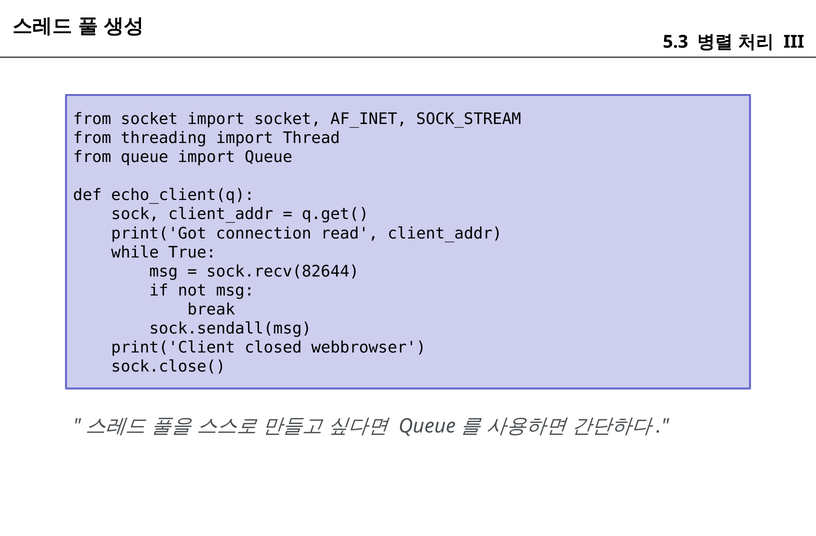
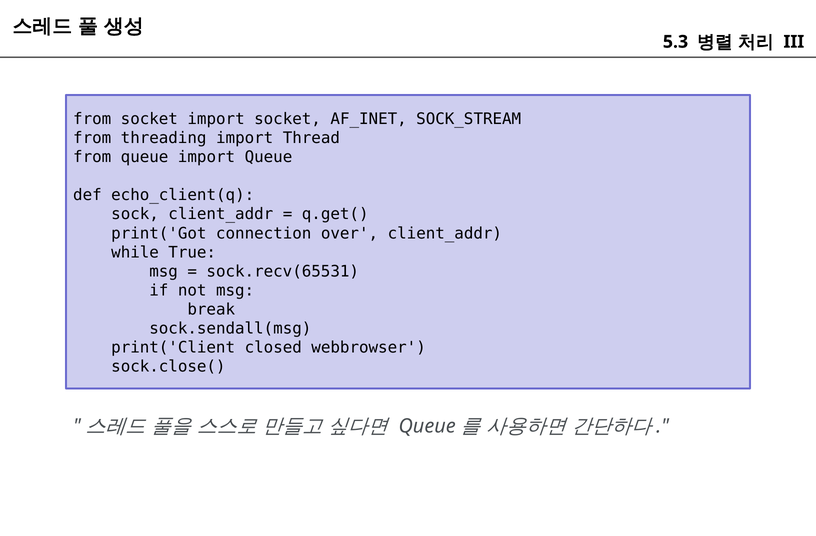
read: read -> over
sock.recv(82644: sock.recv(82644 -> sock.recv(65531
